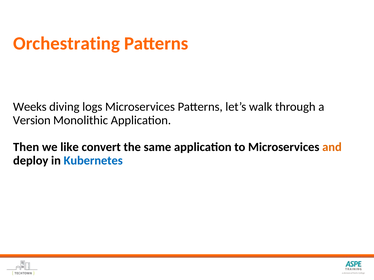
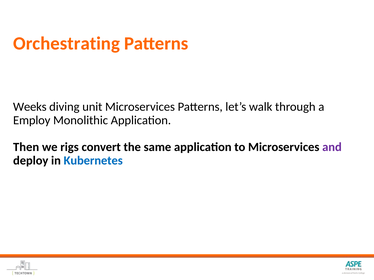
logs: logs -> unit
Version: Version -> Employ
like: like -> rigs
and colour: orange -> purple
